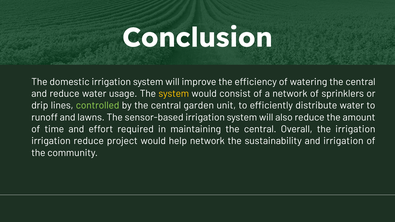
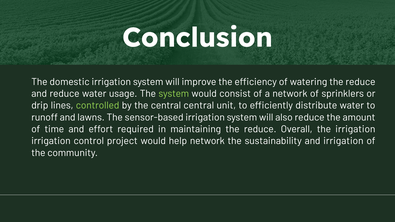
watering the central: central -> reduce
system at (174, 94) colour: yellow -> light green
central garden: garden -> central
maintaining the central: central -> reduce
irrigation reduce: reduce -> control
